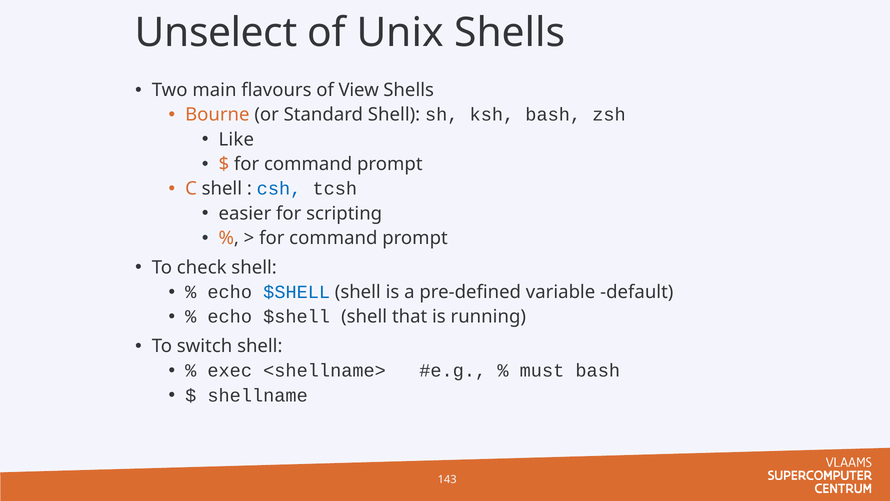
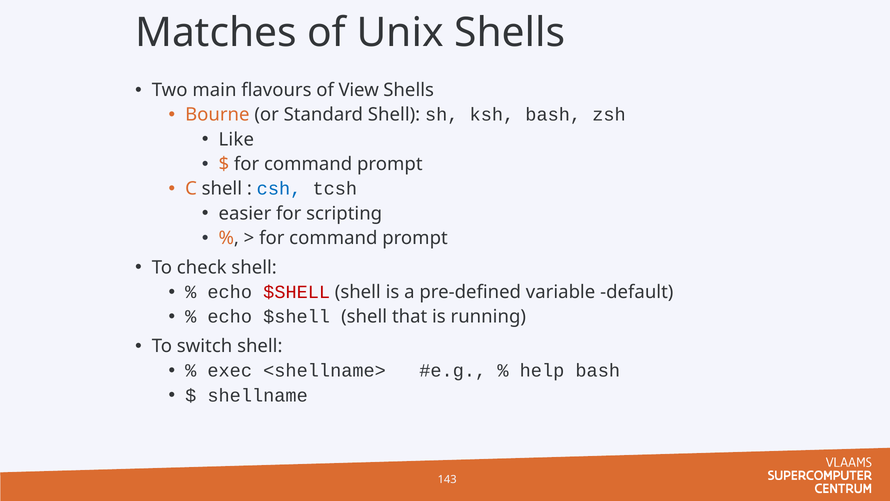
Unselect: Unselect -> Matches
$SHELL at (297, 292) colour: blue -> red
must: must -> help
